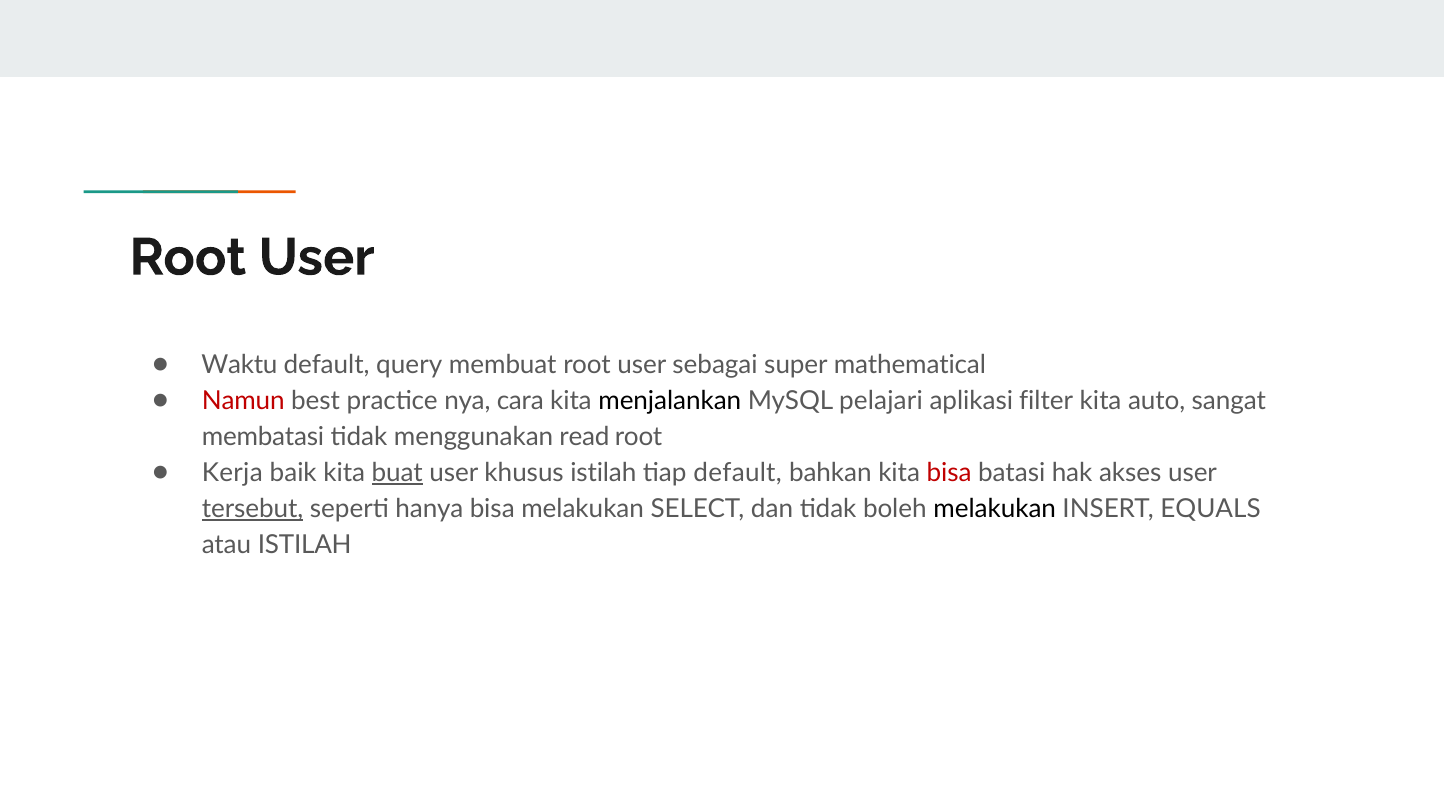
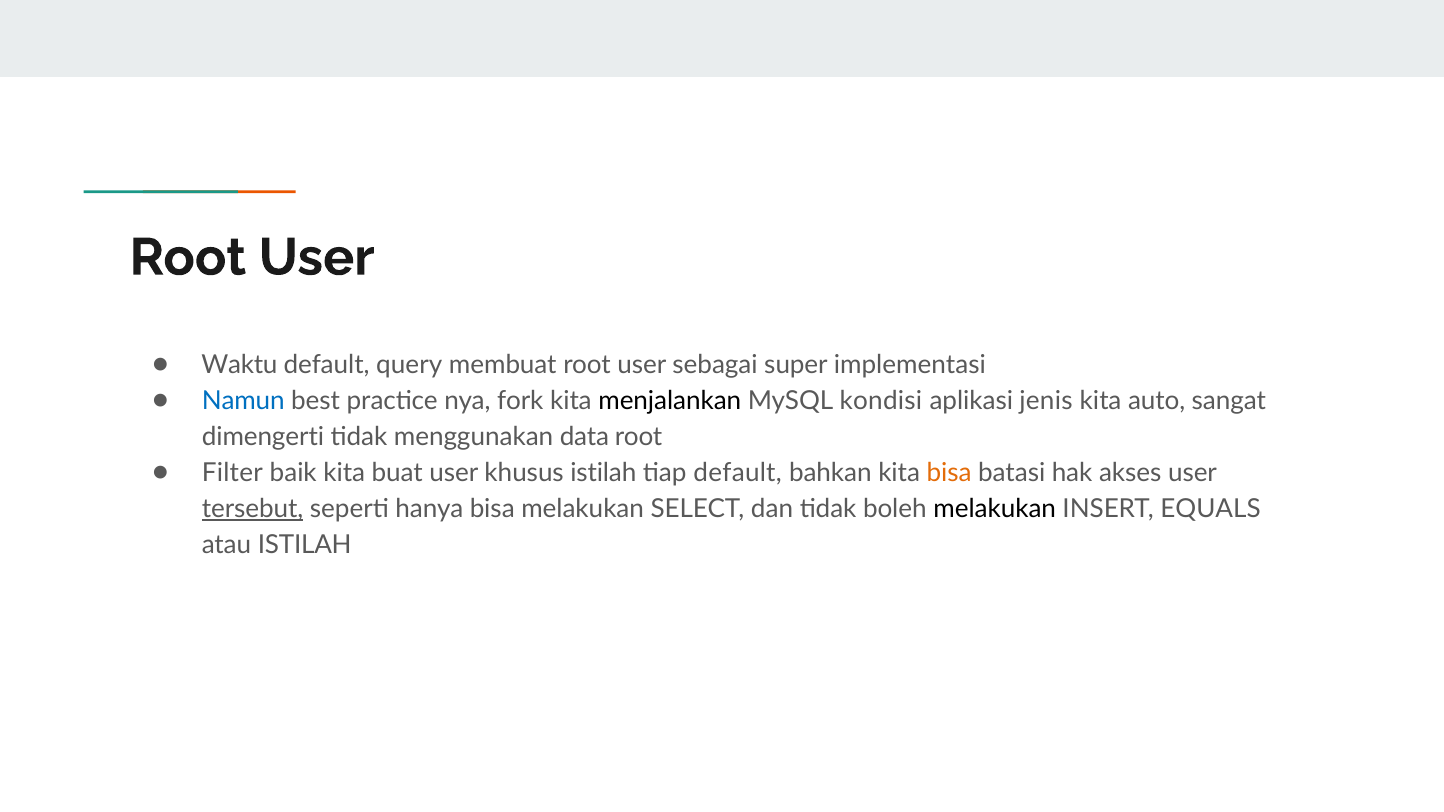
mathematical: mathematical -> implementasi
Namun colour: red -> blue
cara: cara -> fork
pelajari: pelajari -> kondisi
filter: filter -> jenis
membatasi: membatasi -> dimengerti
read: read -> data
Kerja: Kerja -> Filter
buat underline: present -> none
bisa at (949, 473) colour: red -> orange
